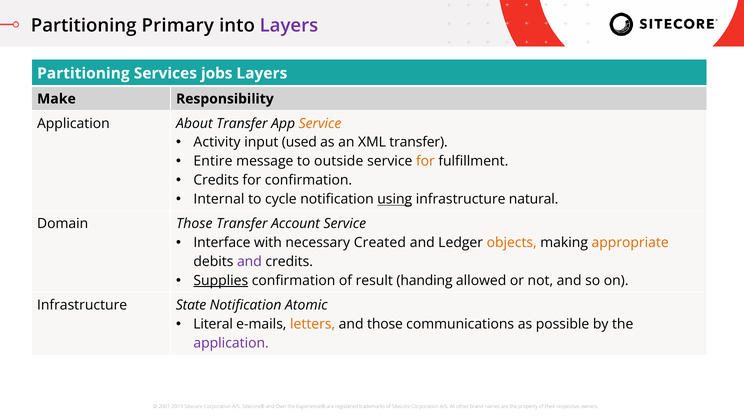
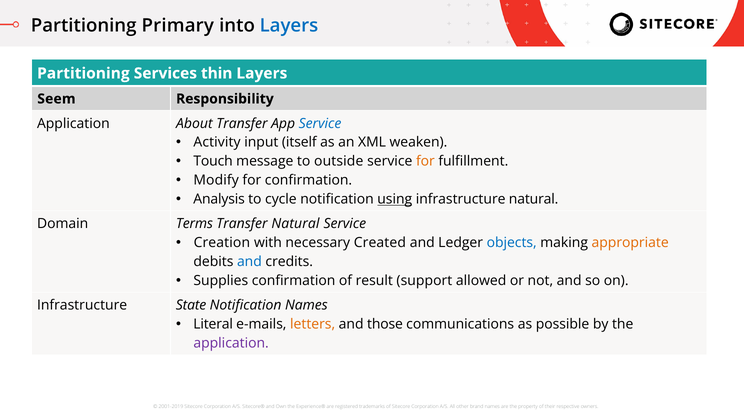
Layers at (289, 26) colour: purple -> blue
jobs: jobs -> thin
Make: Make -> Seem
Service at (320, 124) colour: orange -> blue
used: used -> itself
XML transfer: transfer -> weaken
Entire: Entire -> Touch
Credits at (216, 181): Credits -> Modify
Internal: Internal -> Analysis
Domain Those: Those -> Terms
Transfer Account: Account -> Natural
Interface: Interface -> Creation
objects colour: orange -> blue
and at (249, 262) colour: purple -> blue
Supplies underline: present -> none
handing: handing -> support
Notification Atomic: Atomic -> Names
